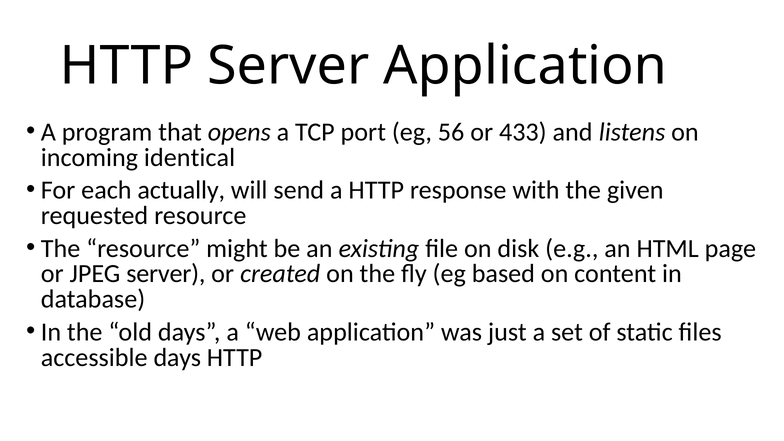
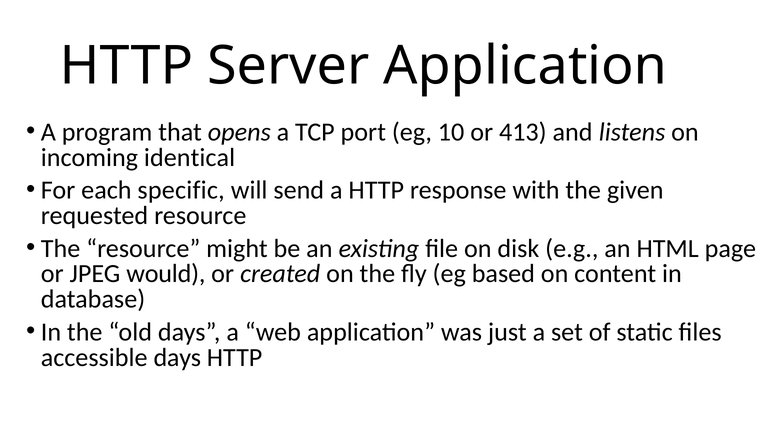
56: 56 -> 10
433: 433 -> 413
actually: actually -> specific
JPEG server: server -> would
